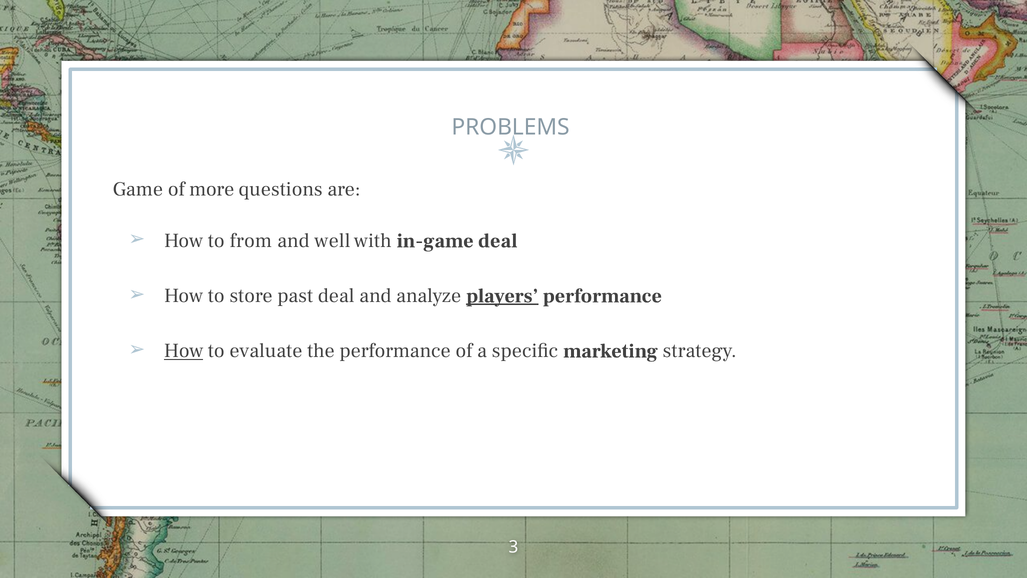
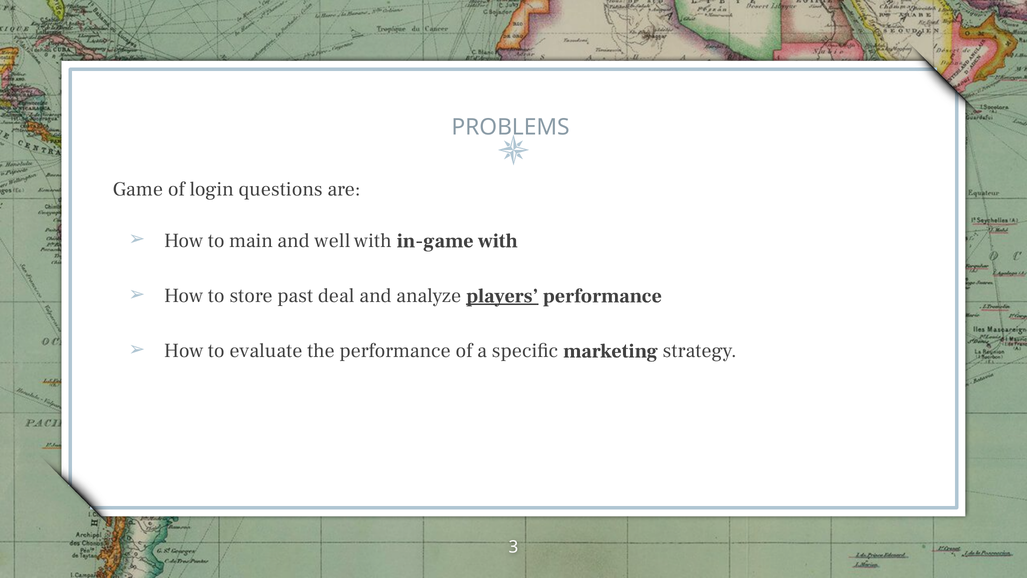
more: more -> login
from: from -> main
in-game deal: deal -> with
How at (184, 351) underline: present -> none
